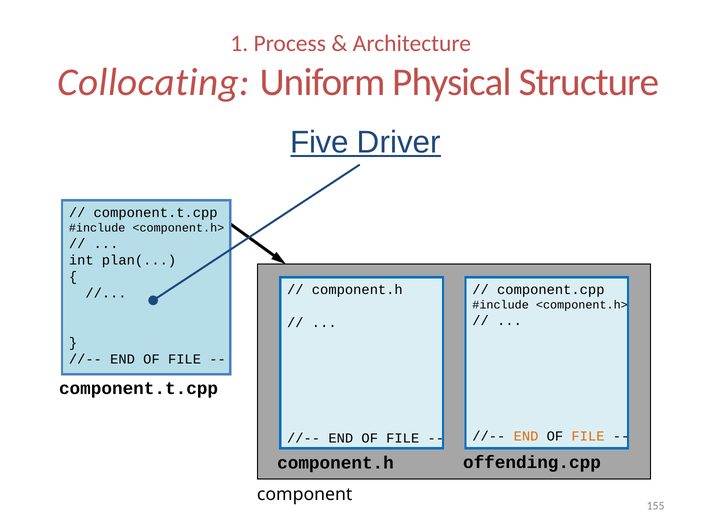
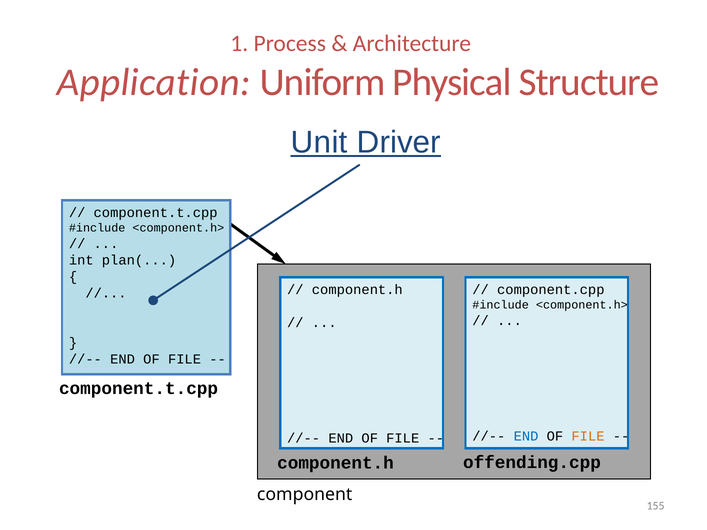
Collocating: Collocating -> Application
Five: Five -> Unit
END at (526, 436) colour: orange -> blue
